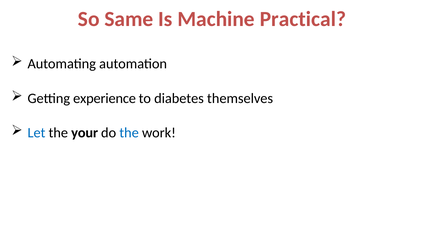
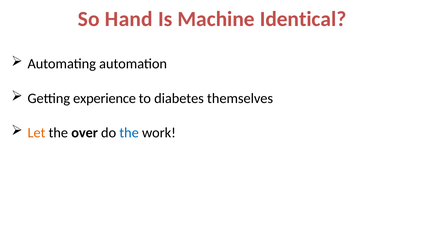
Same: Same -> Hand
Practical: Practical -> Identical
Let colour: blue -> orange
your: your -> over
